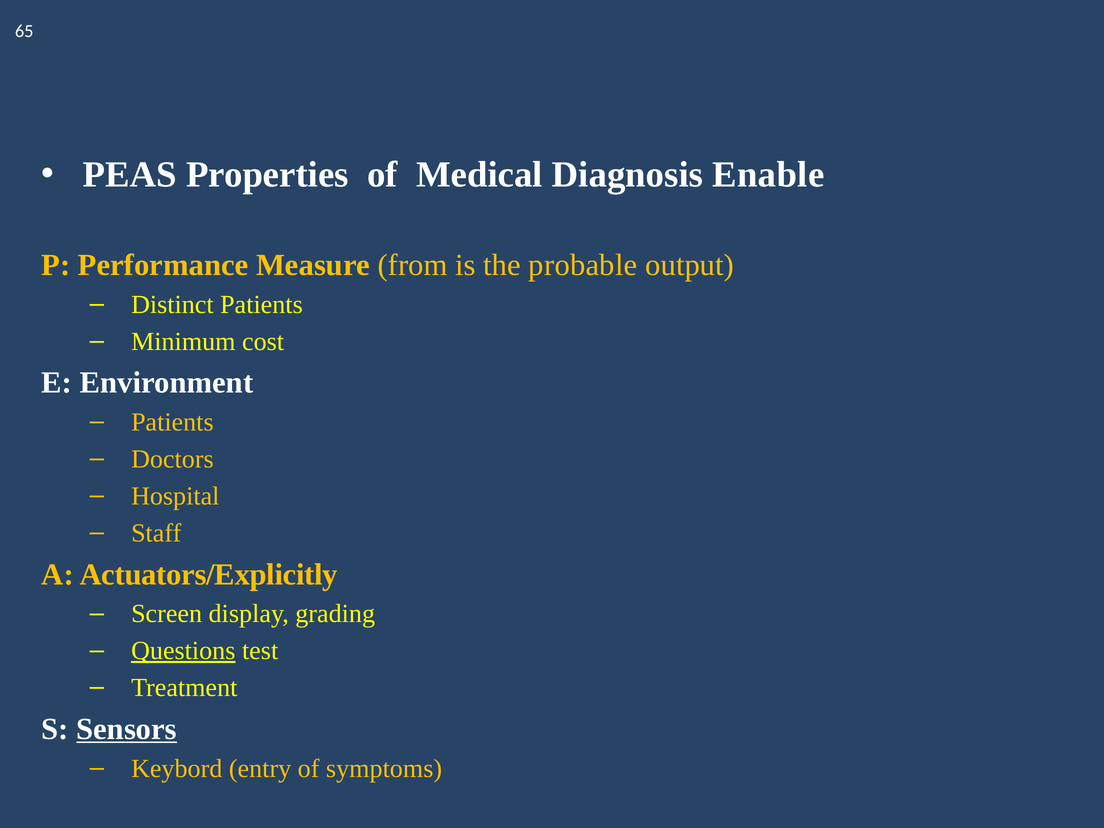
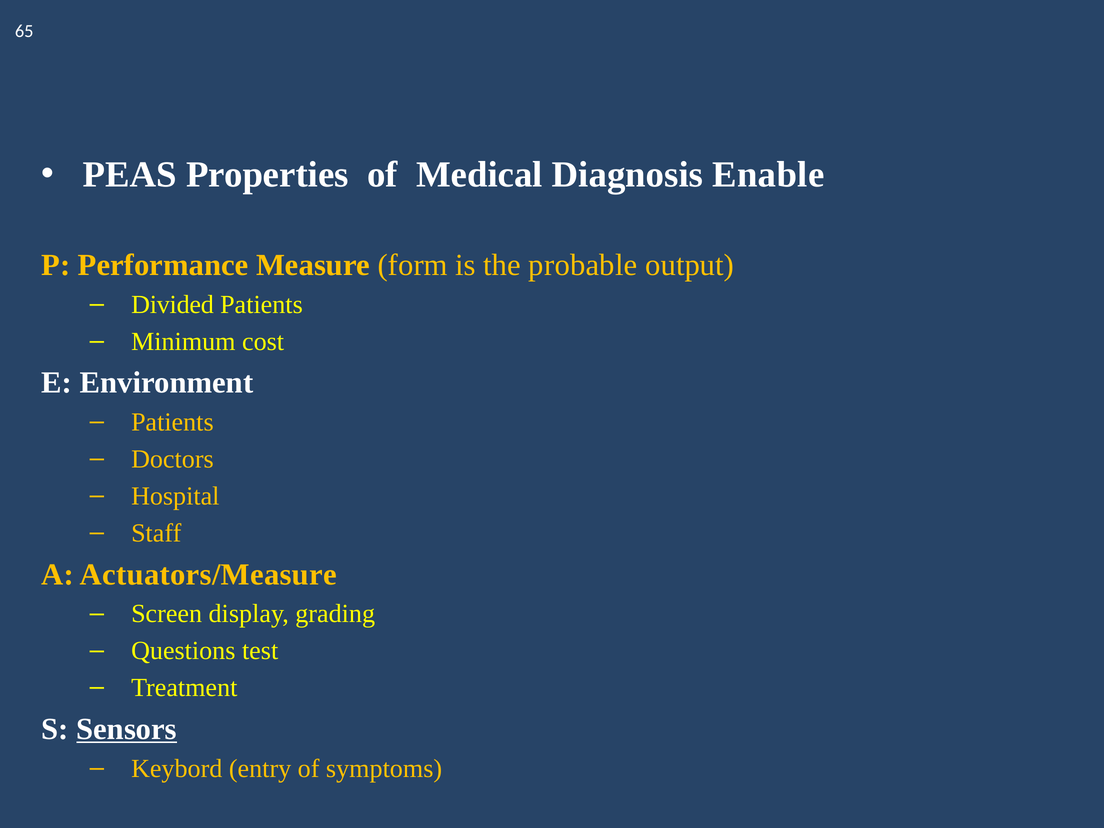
from: from -> form
Distinct: Distinct -> Divided
Actuators/Explicitly: Actuators/Explicitly -> Actuators/Measure
Questions underline: present -> none
